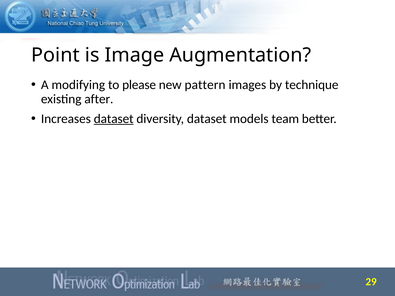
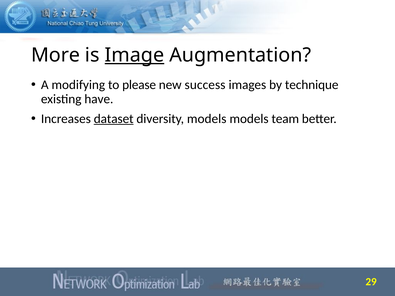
Point: Point -> More
Image underline: none -> present
pattern: pattern -> success
after: after -> have
diversity dataset: dataset -> models
